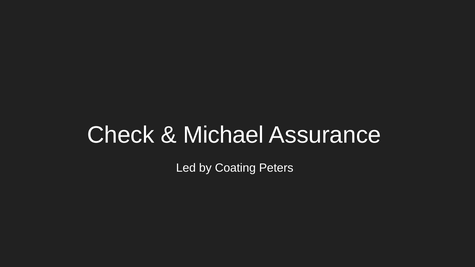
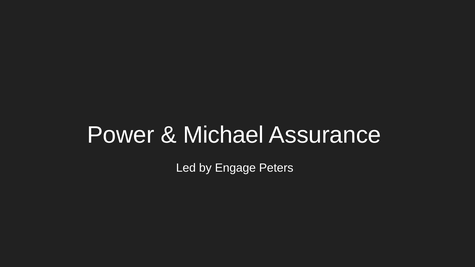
Check: Check -> Power
Coating: Coating -> Engage
